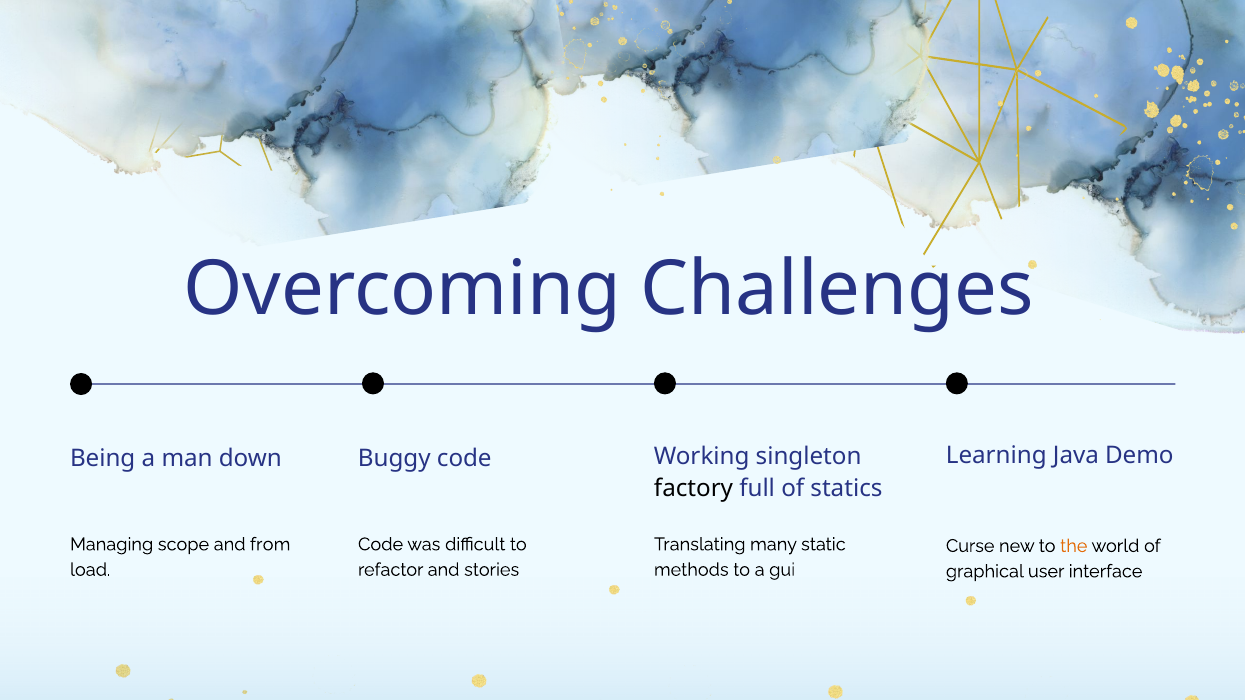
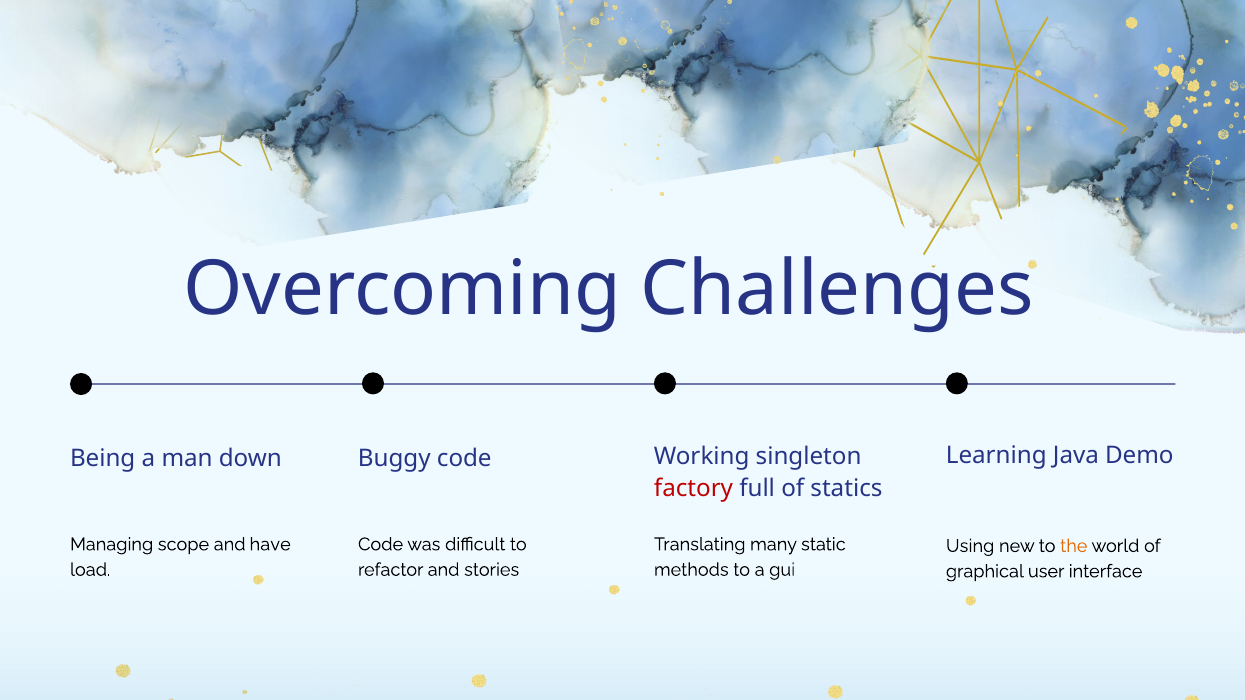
factory colour: black -> red
from: from -> have
Curse: Curse -> Using
